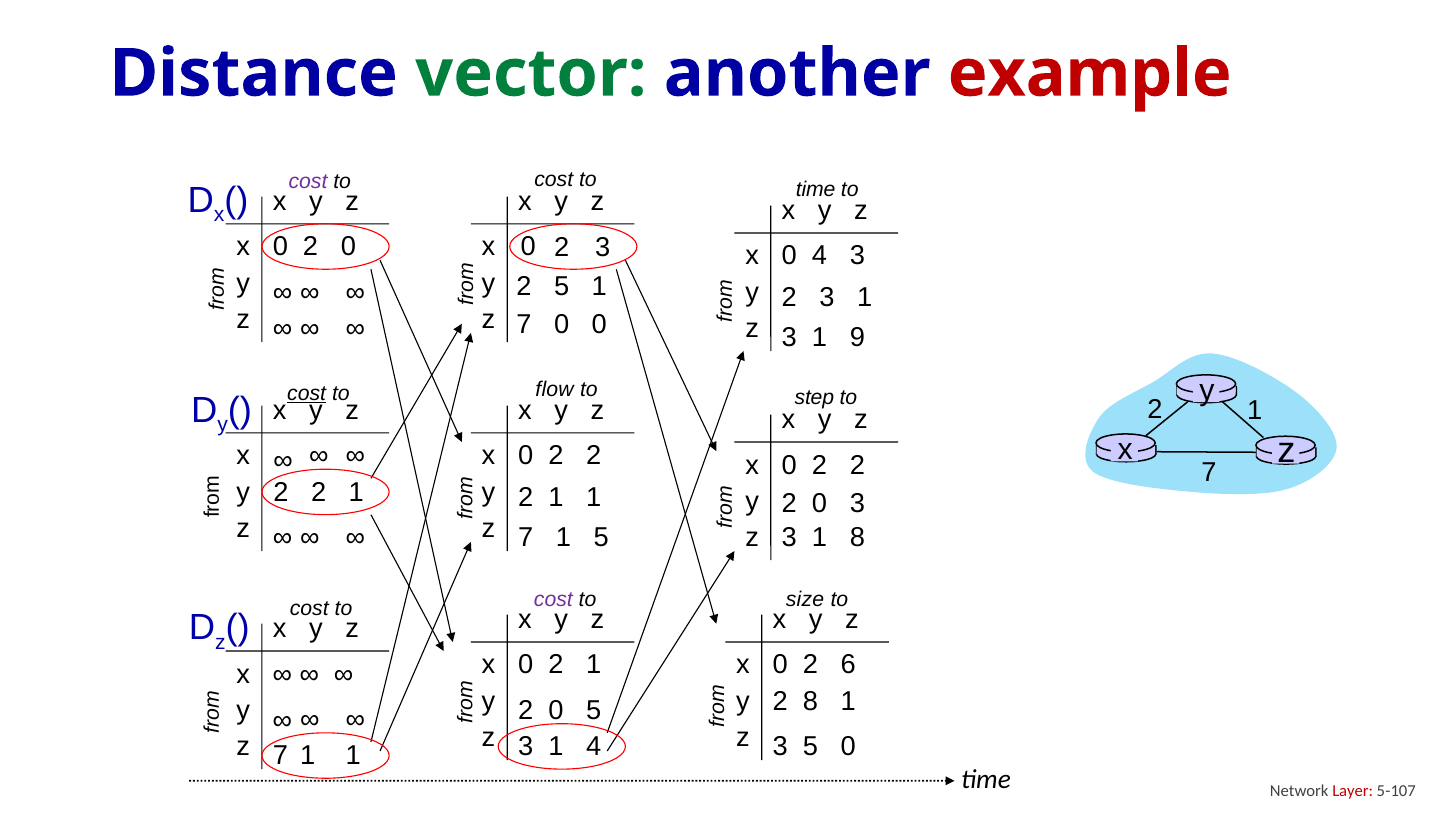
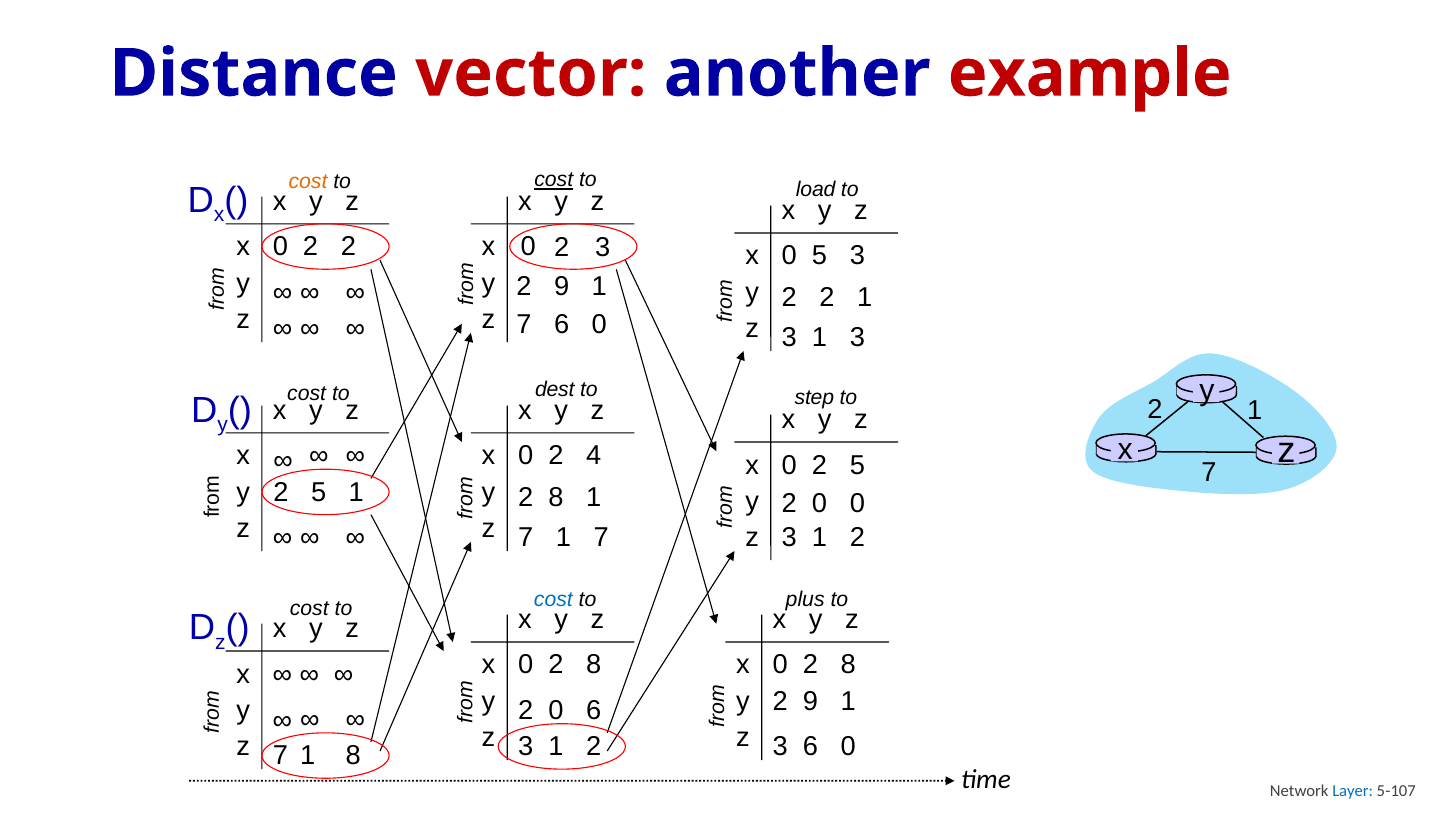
vector colour: green -> red
cost at (554, 180) underline: none -> present
cost at (308, 182) colour: purple -> orange
time at (816, 189): time -> load
0 2 0: 0 -> 2
0 4: 4 -> 5
5 at (562, 287): 5 -> 9
3 at (827, 297): 3 -> 2
7 0: 0 -> 6
3 1 9: 9 -> 3
flow: flow -> dest
cost at (307, 393) underline: present -> none
2 at (594, 456): 2 -> 4
2 at (857, 465): 2 -> 5
2 at (319, 493): 2 -> 5
1 at (556, 497): 1 -> 8
2 0 3: 3 -> 0
7 1 5: 5 -> 7
8 at (857, 538): 8 -> 2
cost at (553, 600) colour: purple -> blue
size: size -> plus
1 at (594, 665): 1 -> 8
6 at (848, 665): 6 -> 8
8 at (810, 701): 8 -> 9
0 5: 5 -> 6
4 at (594, 747): 4 -> 2
3 5: 5 -> 6
7 1 1: 1 -> 8
Layer colour: red -> blue
